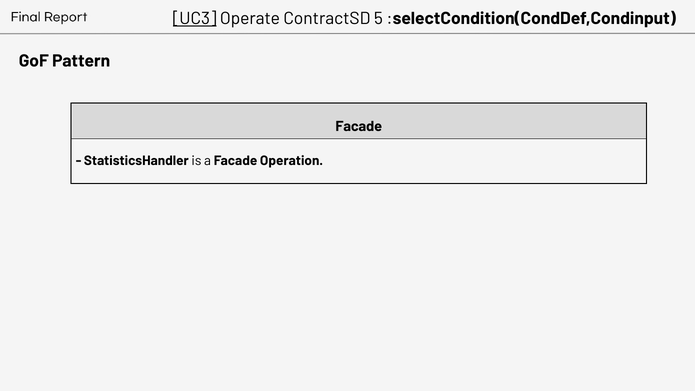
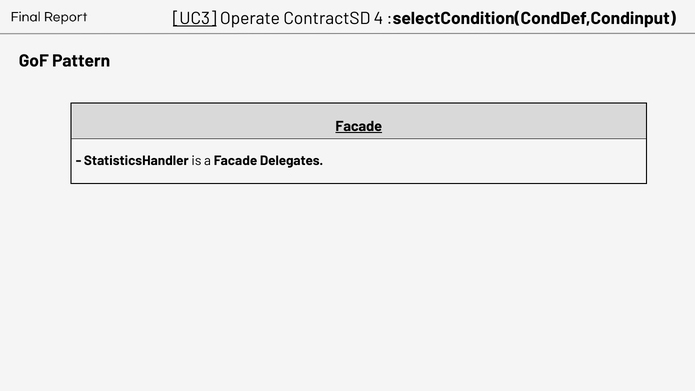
5: 5 -> 4
Facade at (359, 126) underline: none -> present
Operation: Operation -> Delegates
